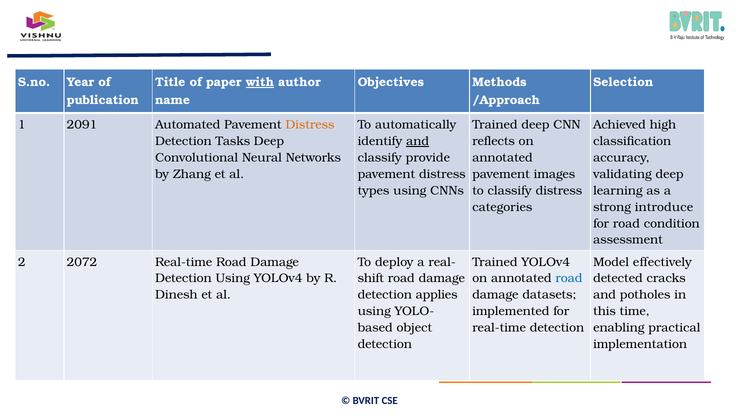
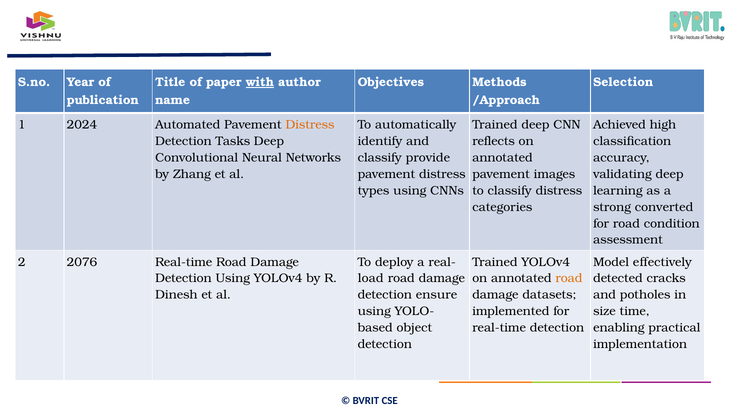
2091: 2091 -> 2024
and at (418, 141) underline: present -> none
introduce: introduce -> converted
2072: 2072 -> 2076
shift: shift -> load
road at (569, 278) colour: blue -> orange
applies: applies -> ensure
this: this -> size
